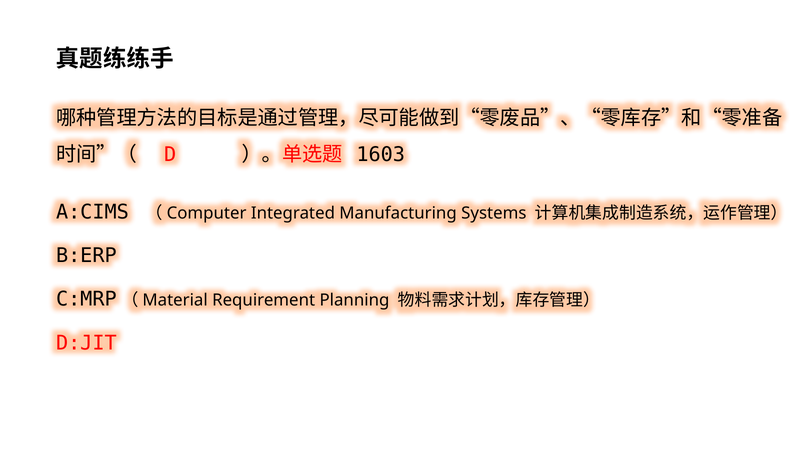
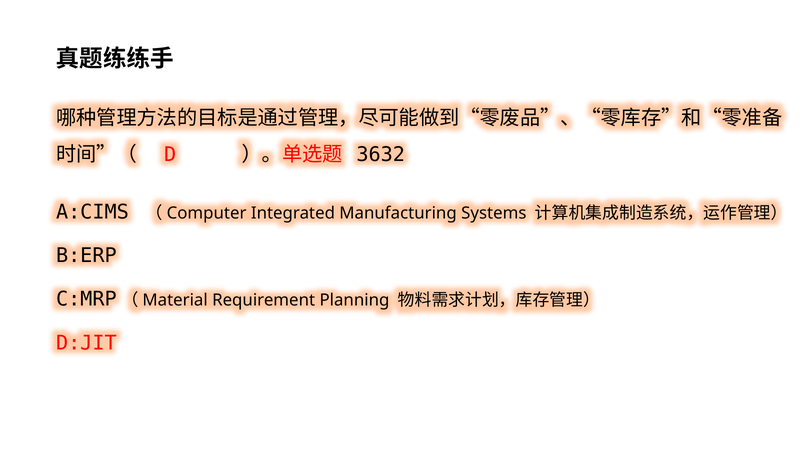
1603: 1603 -> 3632
